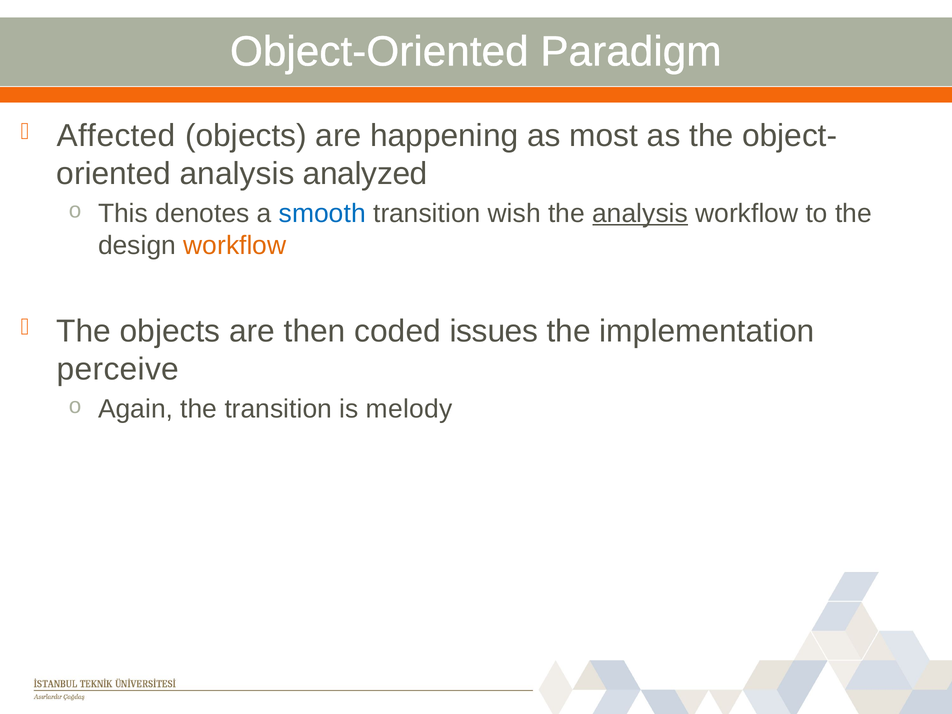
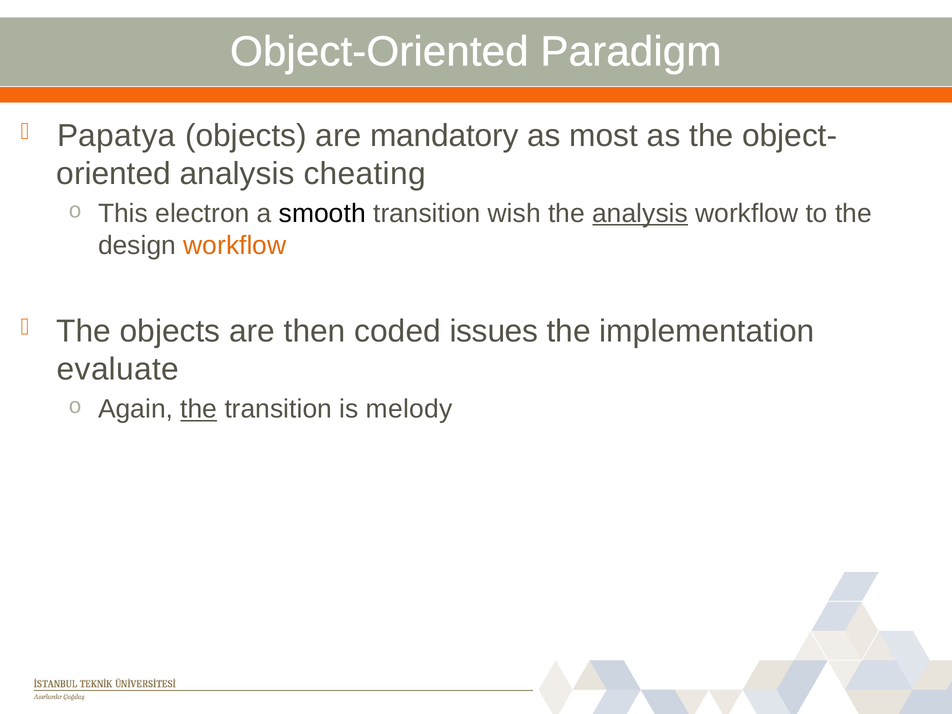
Affected: Affected -> Papatya
happening: happening -> mandatory
analyzed: analyzed -> cheating
denotes: denotes -> electron
smooth colour: blue -> black
perceive: perceive -> evaluate
the at (199, 409) underline: none -> present
